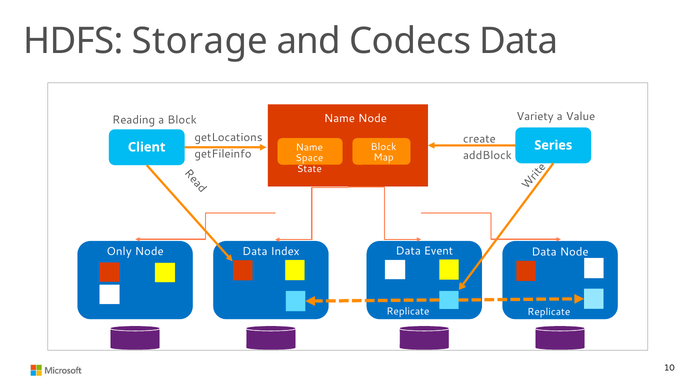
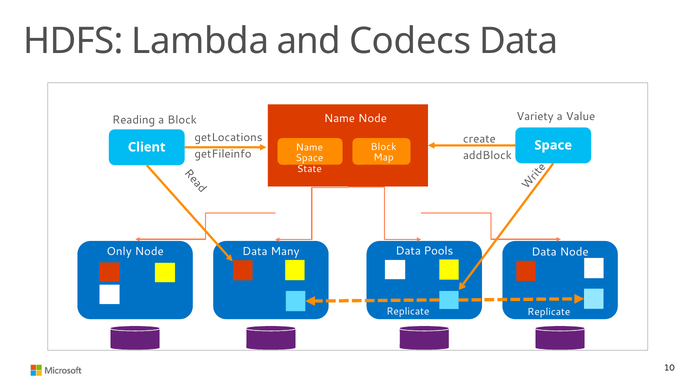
Storage: Storage -> Lambda
Series at (553, 145): Series -> Space
Index: Index -> Many
Event: Event -> Pools
